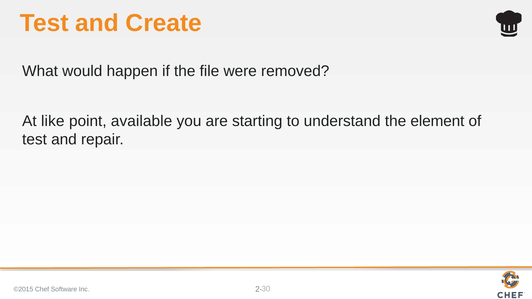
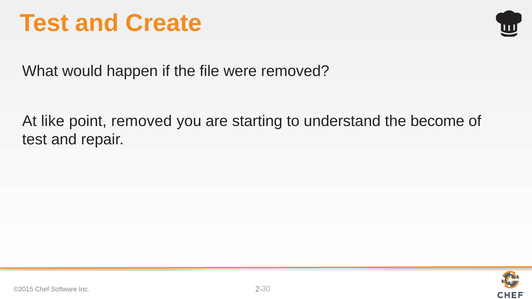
point available: available -> removed
element: element -> become
